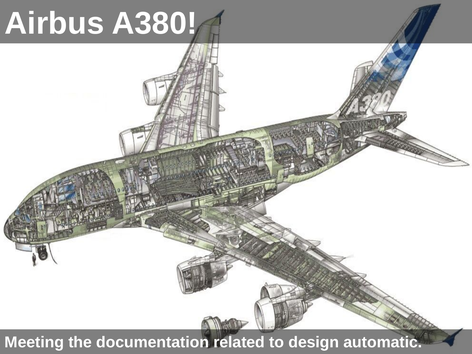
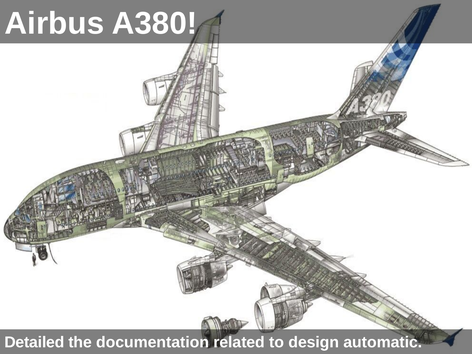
Meeting: Meeting -> Detailed
